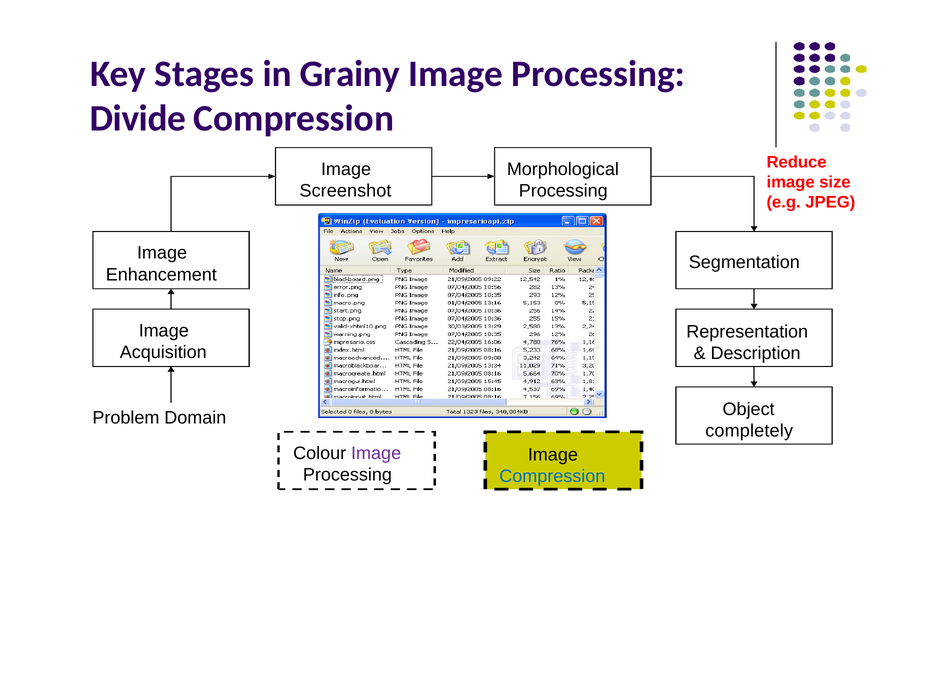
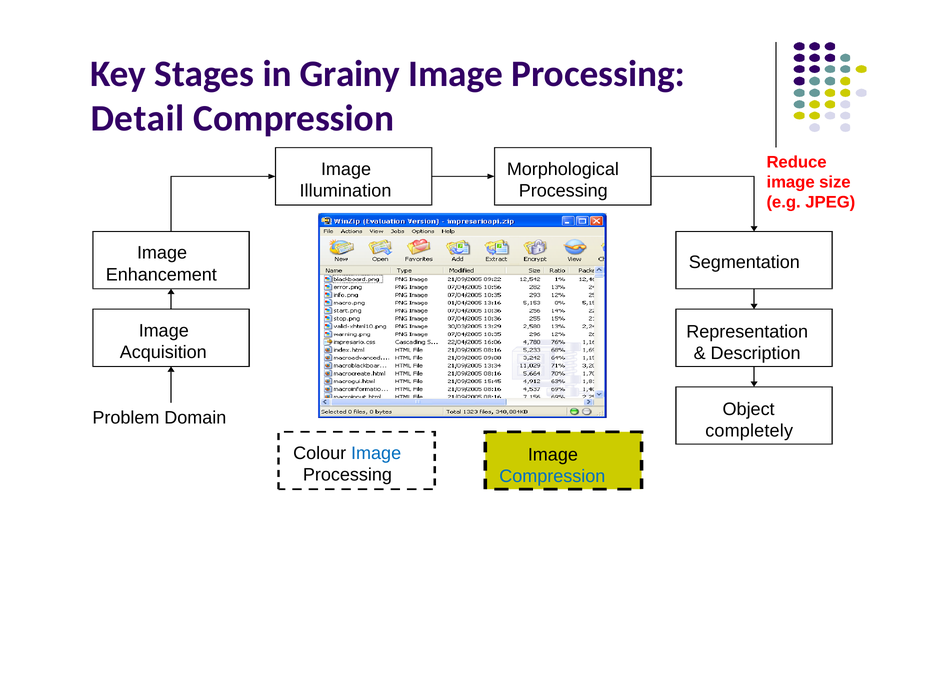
Divide: Divide -> Detail
Screenshot: Screenshot -> Illumination
Image at (376, 454) colour: purple -> blue
